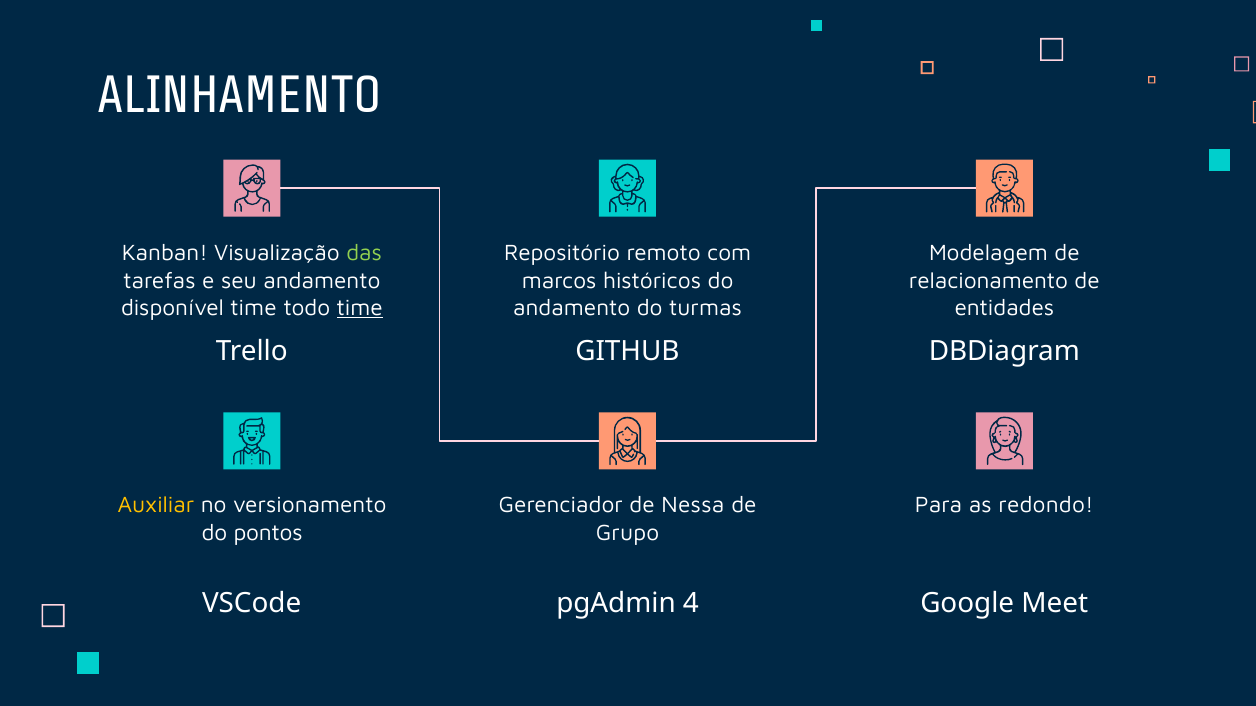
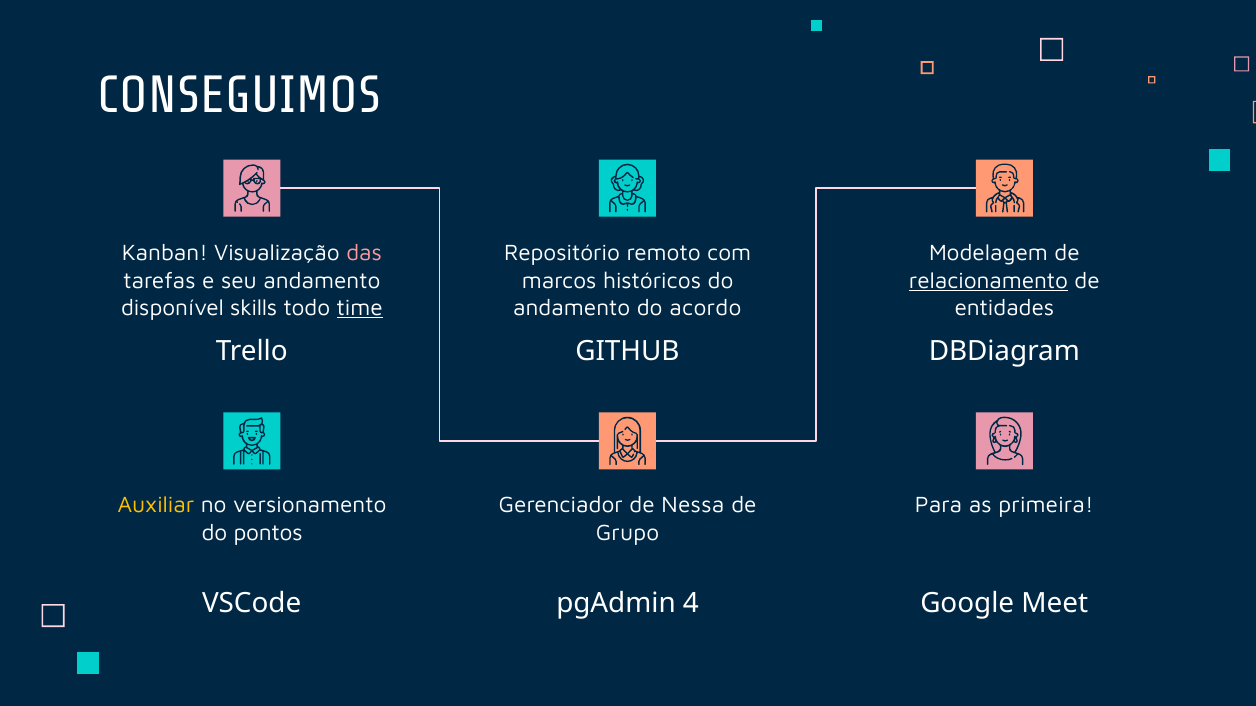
ALINHAMENTO: ALINHAMENTO -> CONSEGUIMOS
das colour: light green -> pink
relacionamento underline: none -> present
disponível time: time -> skills
turmas: turmas -> acordo
redondo: redondo -> primeira
